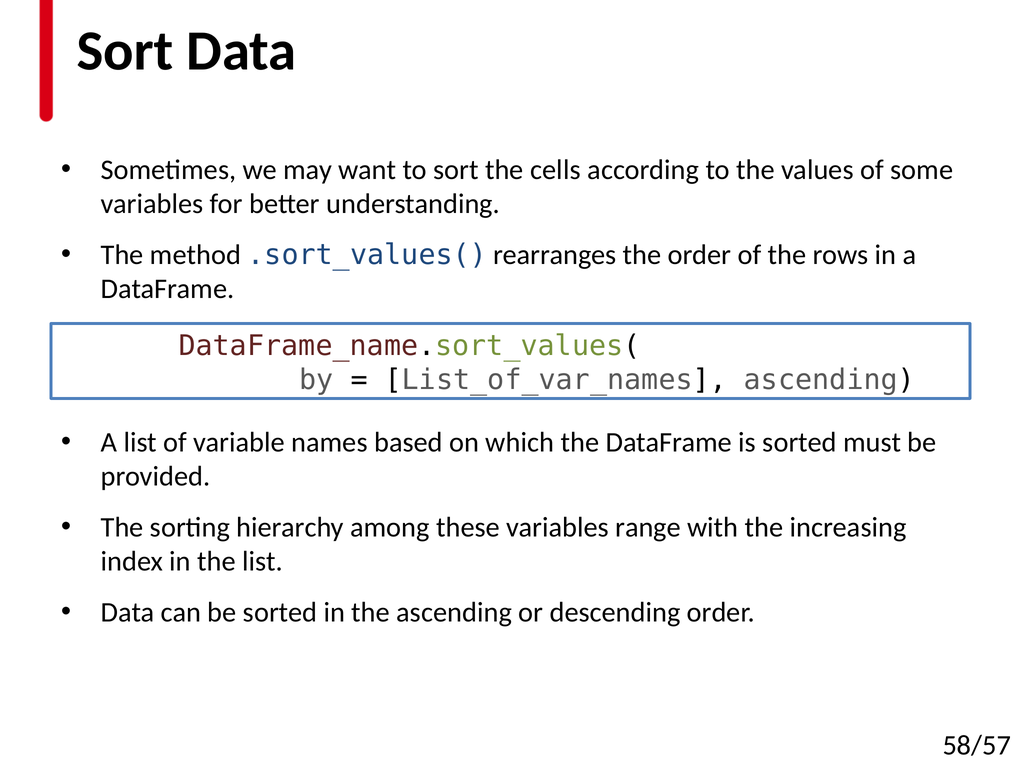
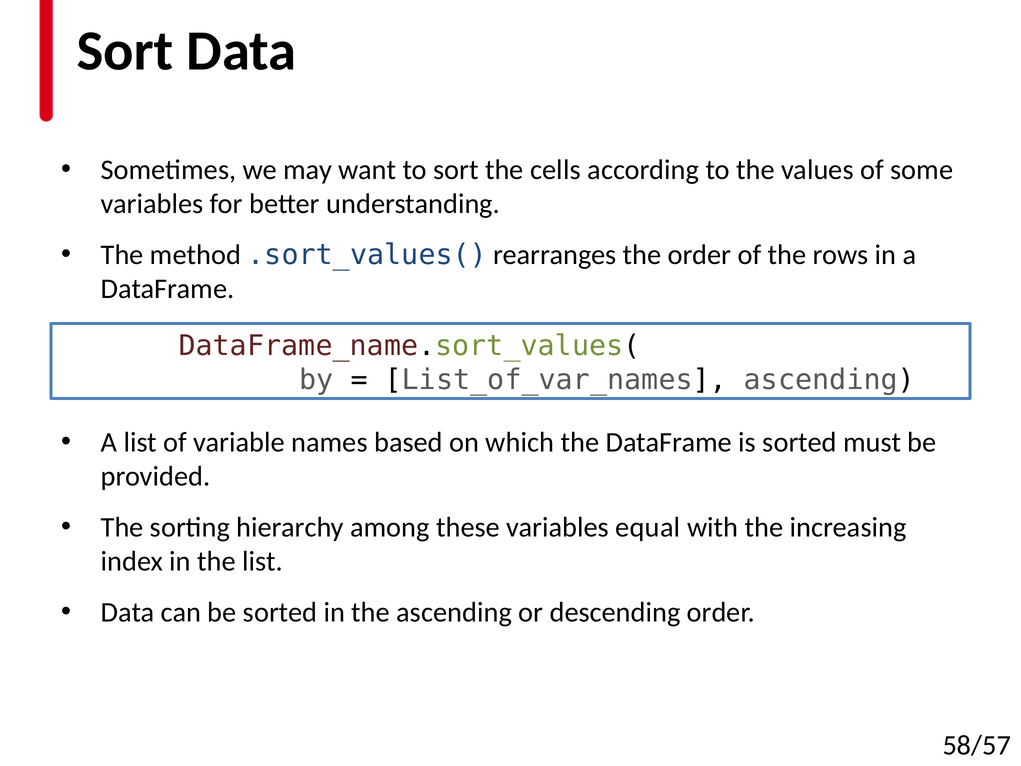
range: range -> equal
